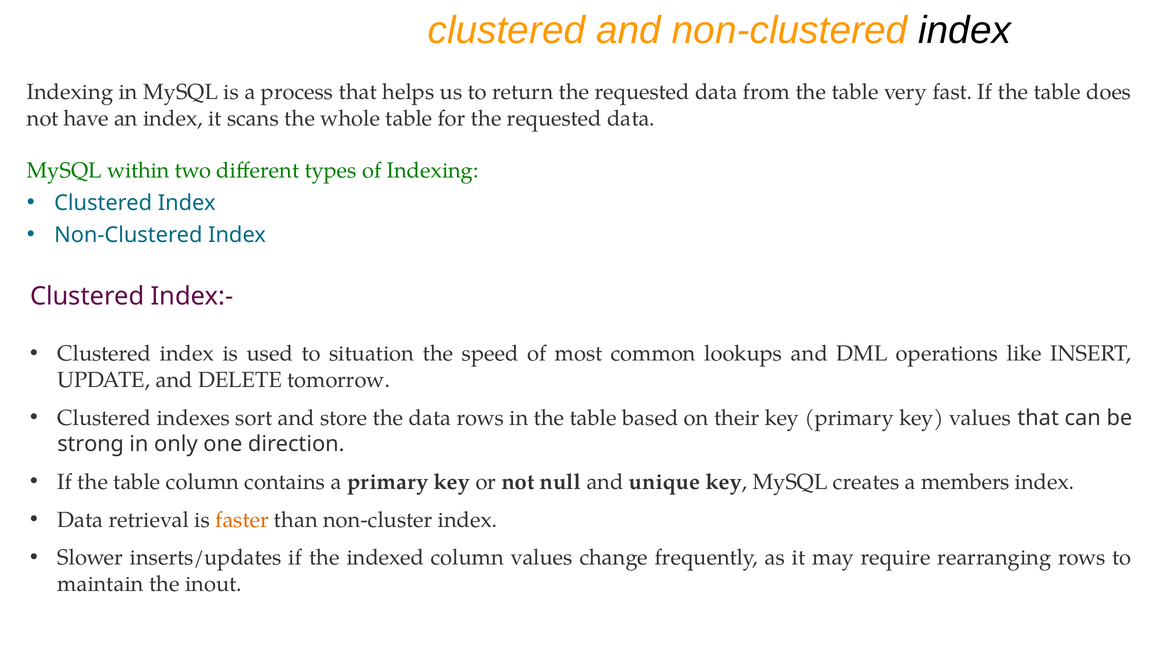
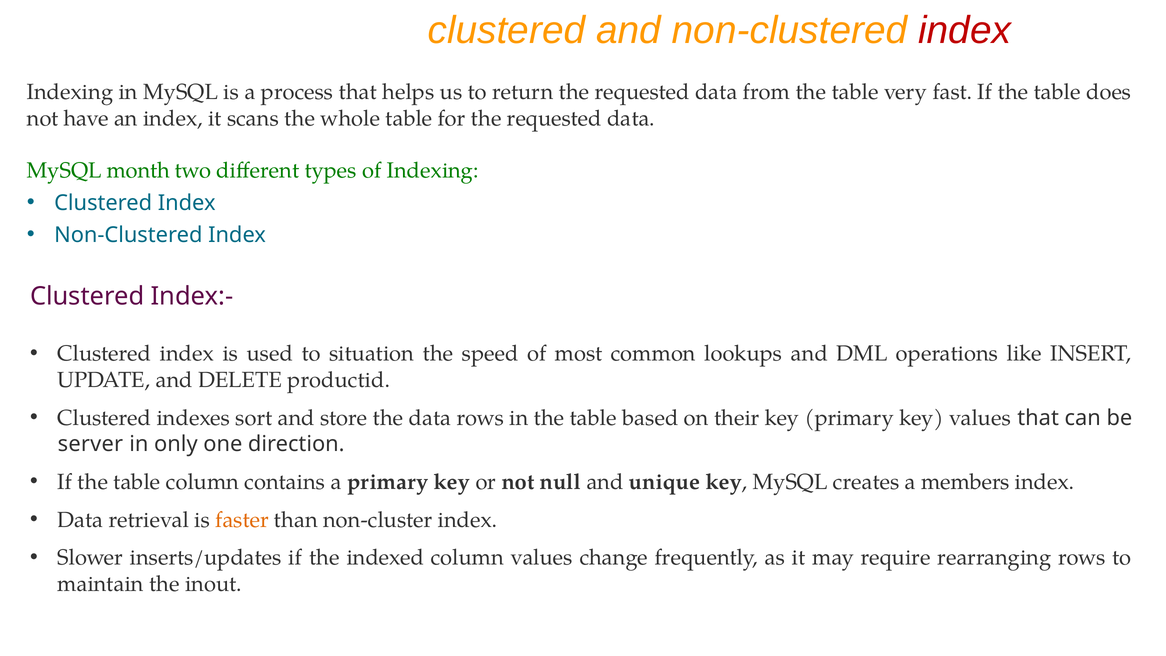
index at (965, 30) colour: black -> red
within: within -> month
tomorrow: tomorrow -> productid
strong: strong -> server
